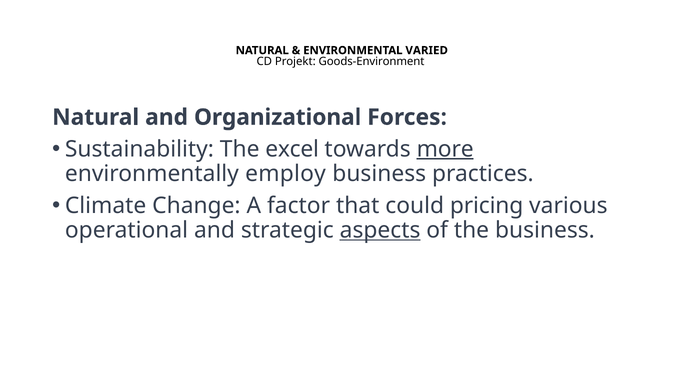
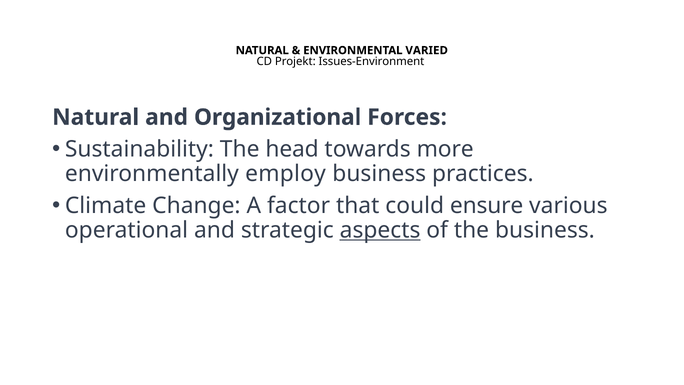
Goods-Environment: Goods-Environment -> Issues-Environment
excel: excel -> head
more underline: present -> none
pricing: pricing -> ensure
